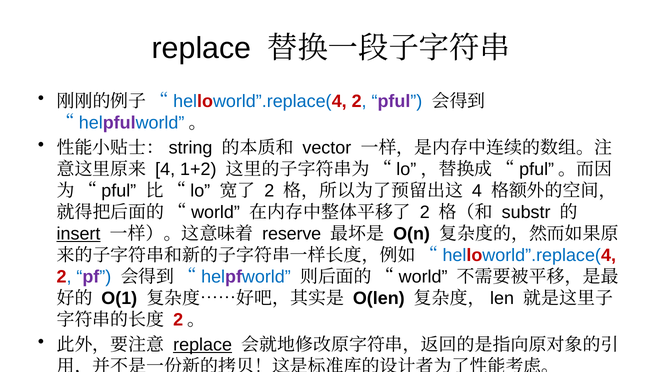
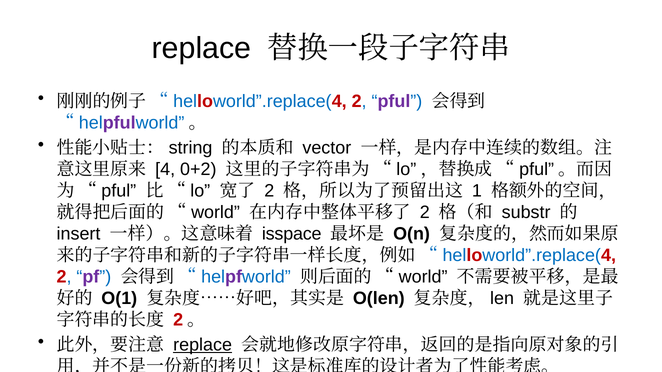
1+2: 1+2 -> 0+2
4 at (477, 191): 4 -> 1
insert underline: present -> none
reserve: reserve -> isspace
